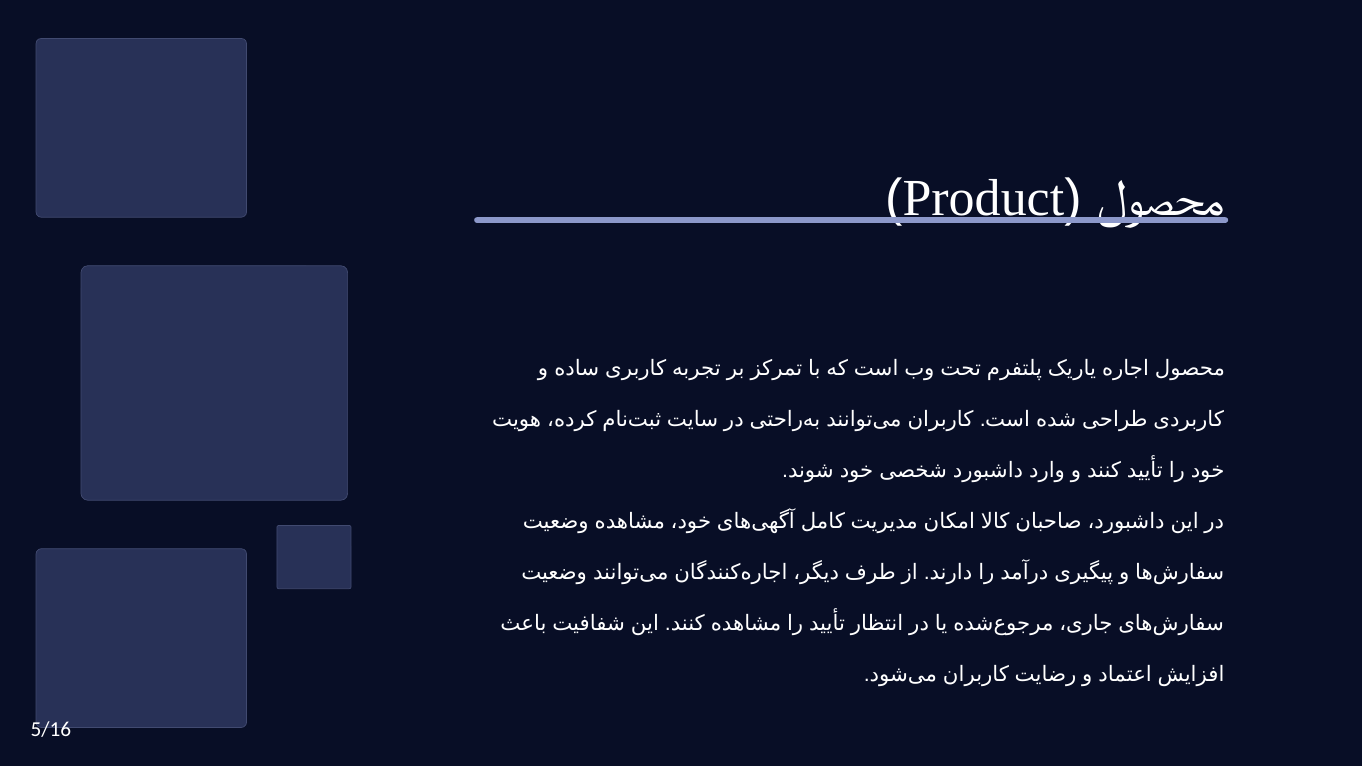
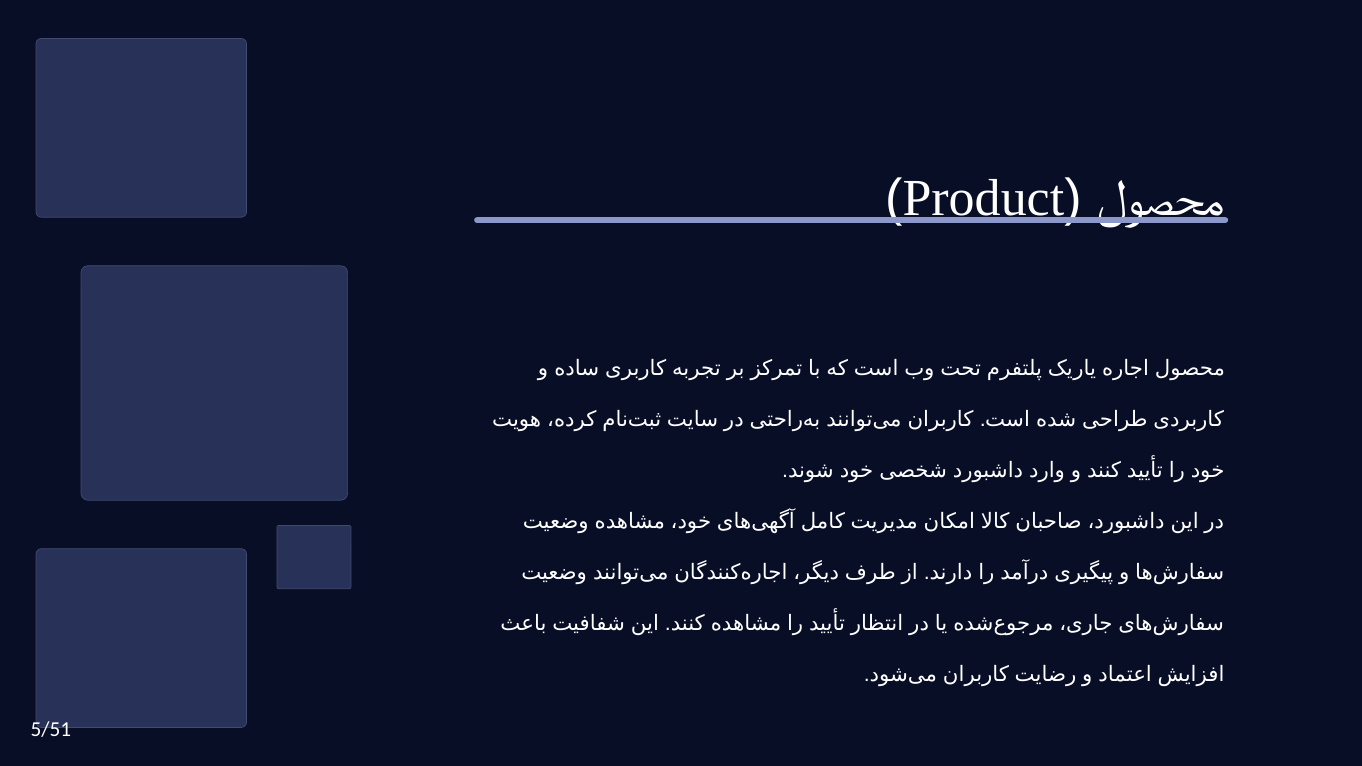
5/16: 5/16 -> 5/51
